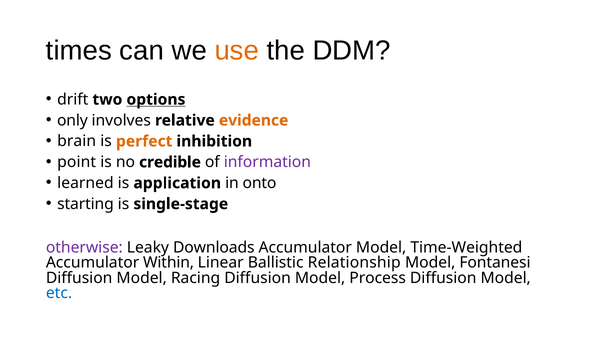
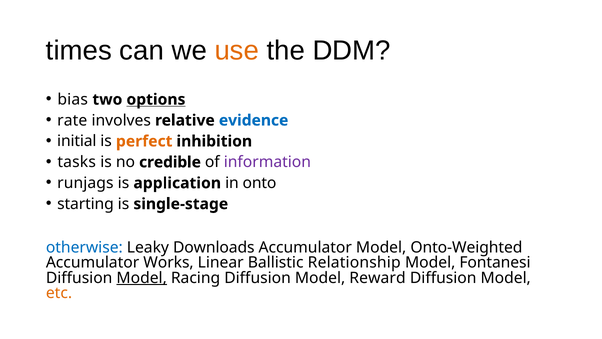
drift: drift -> bias
only: only -> rate
evidence colour: orange -> blue
brain: brain -> initial
point: point -> tasks
learned: learned -> runjags
otherwise colour: purple -> blue
Time-Weighted: Time-Weighted -> Onto-Weighted
Within: Within -> Works
Model at (142, 278) underline: none -> present
Process: Process -> Reward
etc colour: blue -> orange
